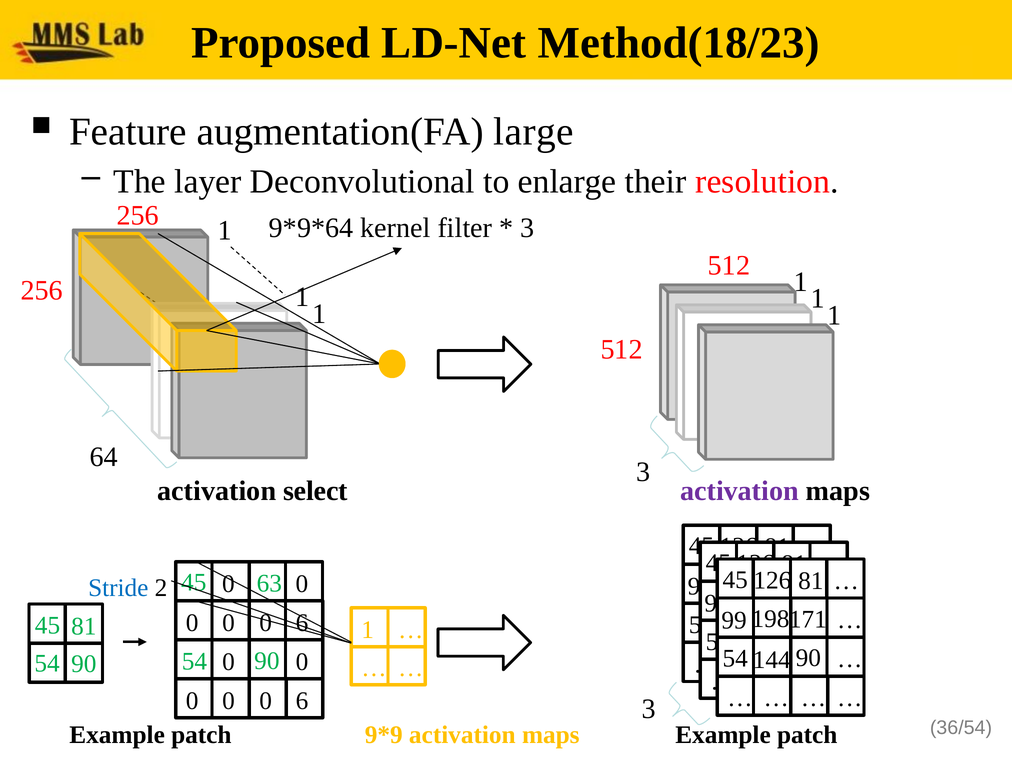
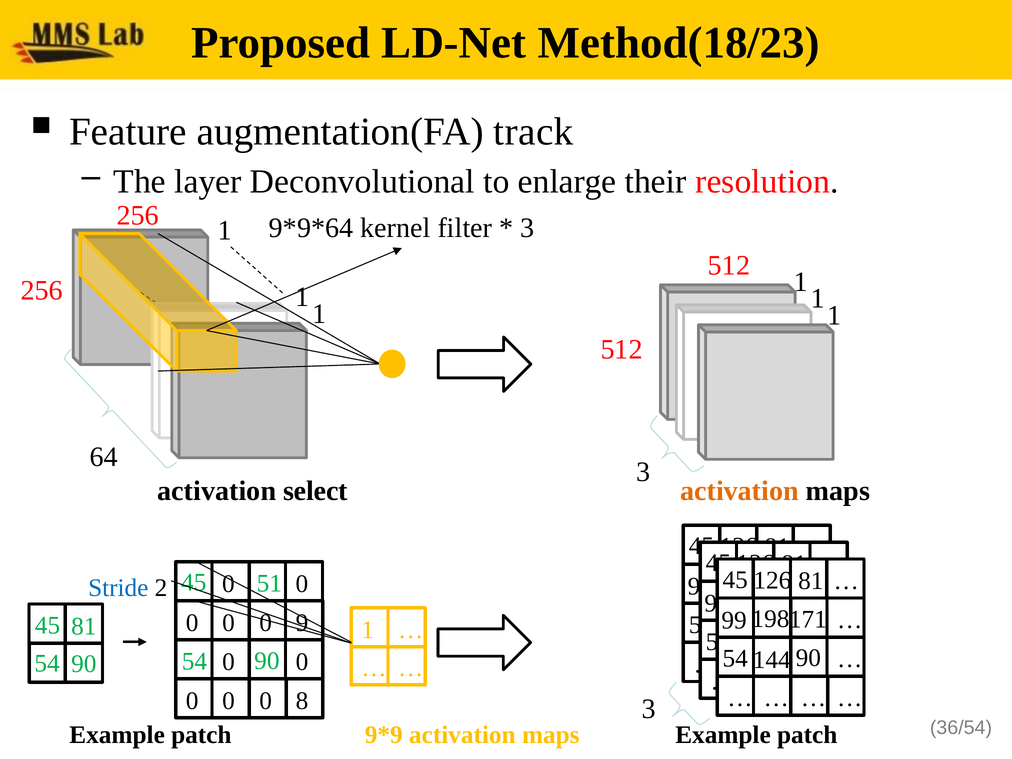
large: large -> track
activation at (740, 491) colour: purple -> orange
63: 63 -> 51
6 at (302, 623): 6 -> 9
6 at (302, 701): 6 -> 8
